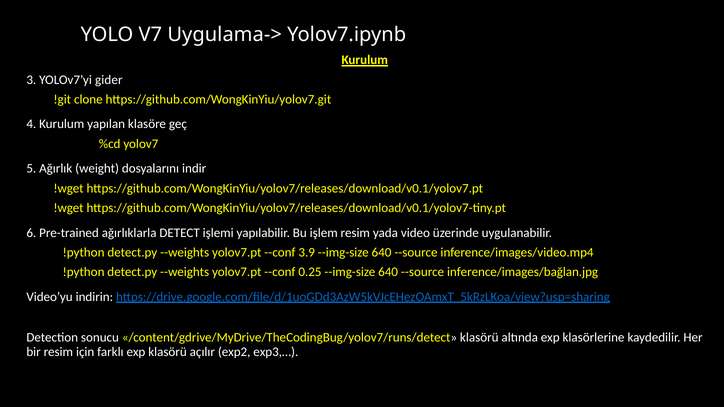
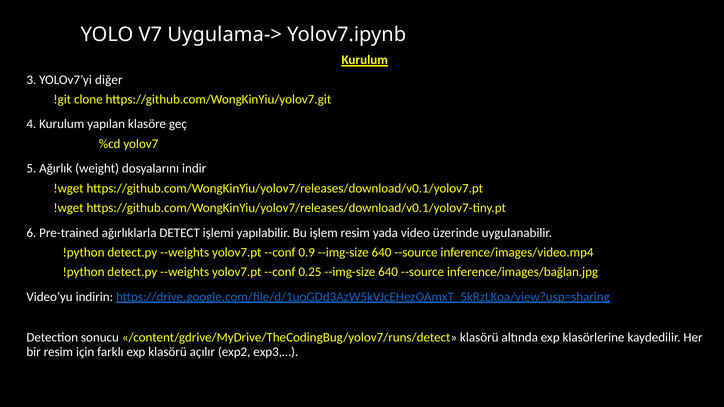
gider: gider -> diğer
3.9: 3.9 -> 0.9
